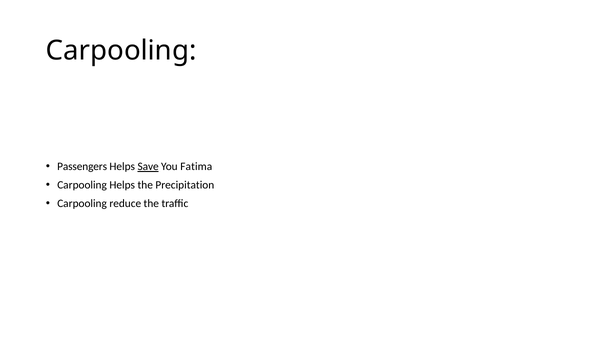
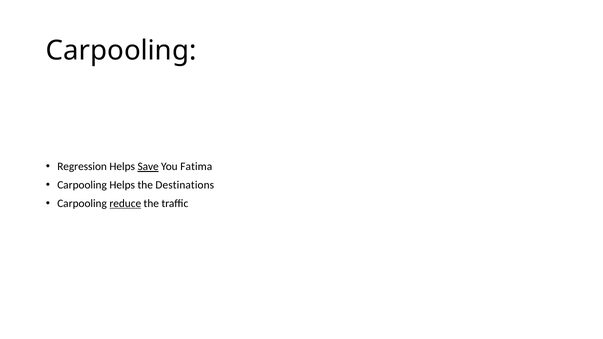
Passengers: Passengers -> Regression
Precipitation: Precipitation -> Destinations
reduce underline: none -> present
